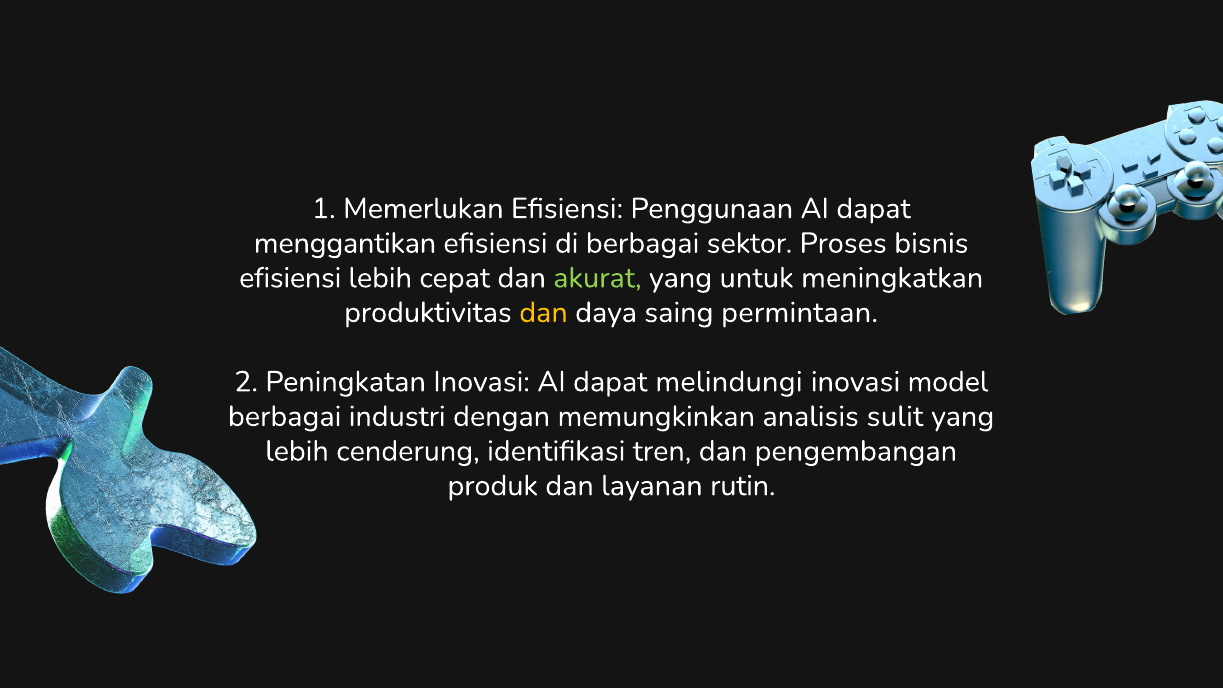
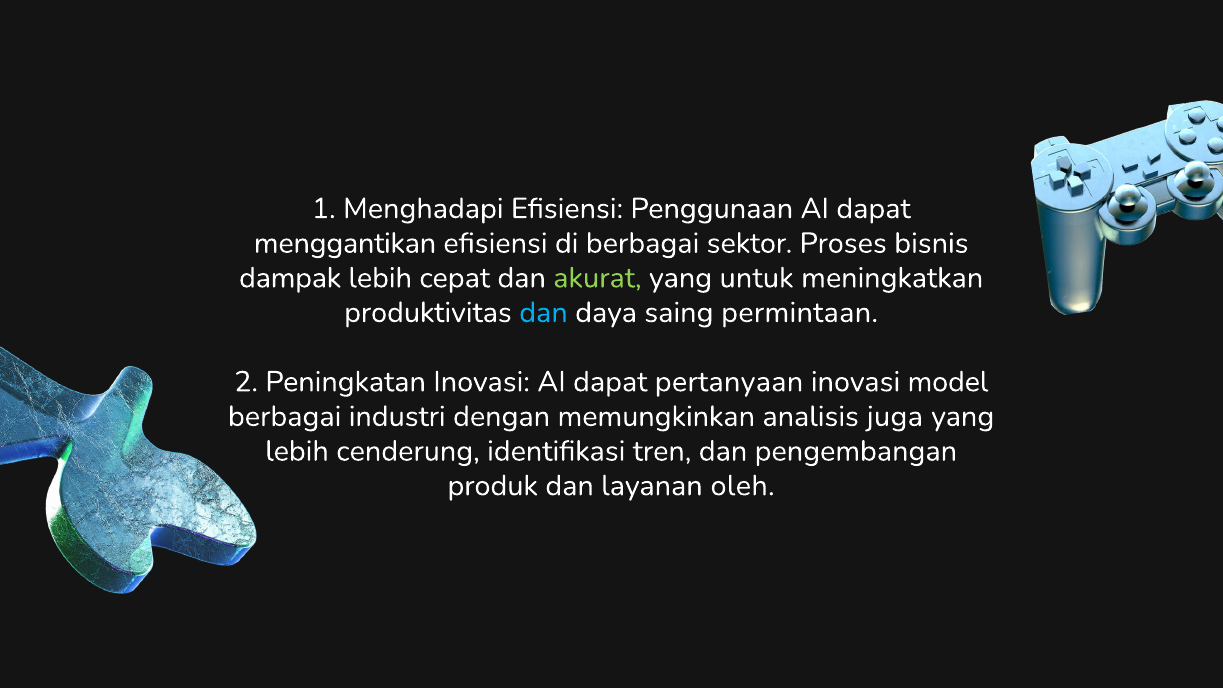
Memerlukan: Memerlukan -> Menghadapi
efisiensi at (290, 278): efisiensi -> dampak
dan at (543, 312) colour: yellow -> light blue
melindungi: melindungi -> pertanyaan
sulit: sulit -> juga
rutin: rutin -> oleh
